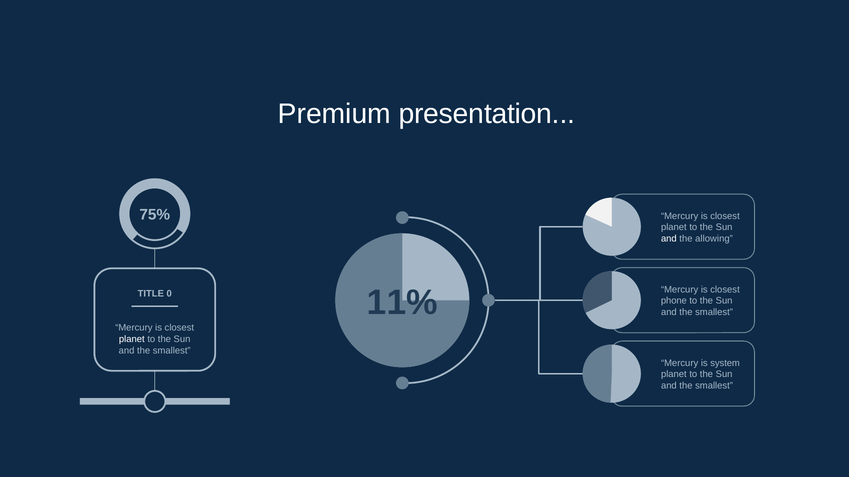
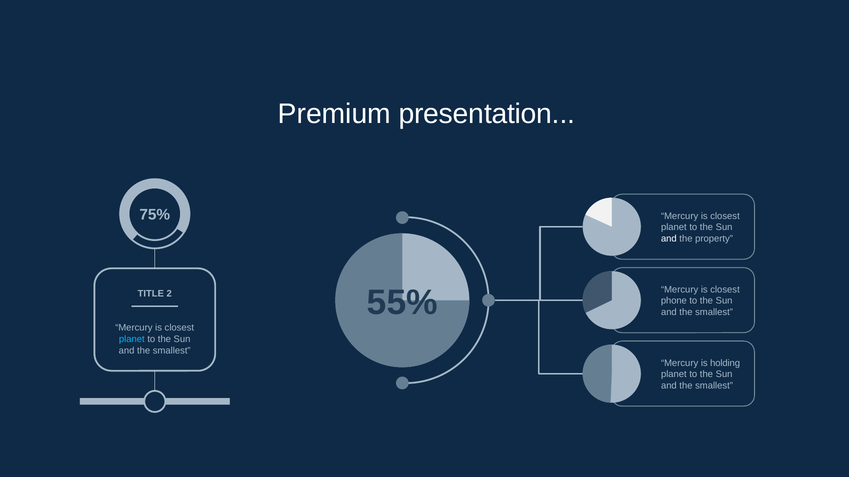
allowing: allowing -> property
11%: 11% -> 55%
0: 0 -> 2
planet at (132, 340) colour: white -> light blue
system: system -> holding
